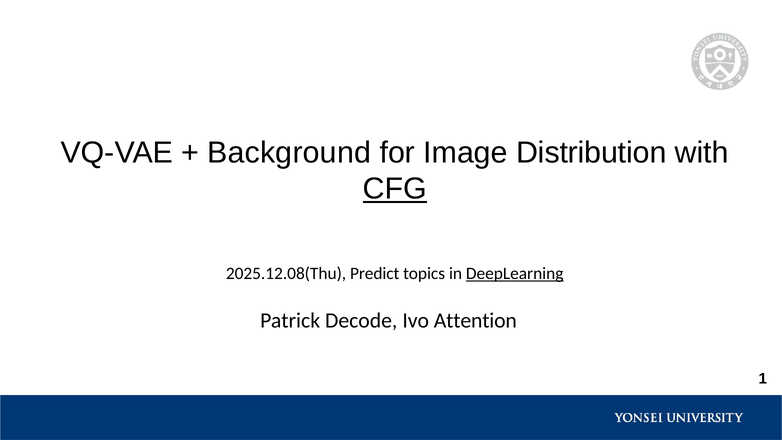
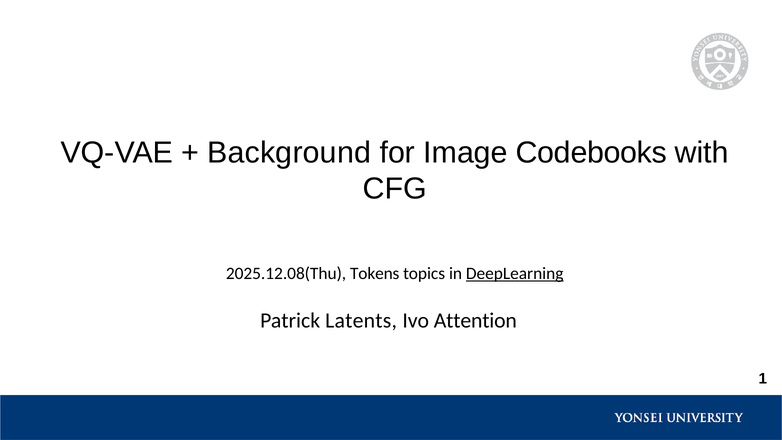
Distribution: Distribution -> Codebooks
CFG underline: present -> none
Predict: Predict -> Tokens
Decode: Decode -> Latents
